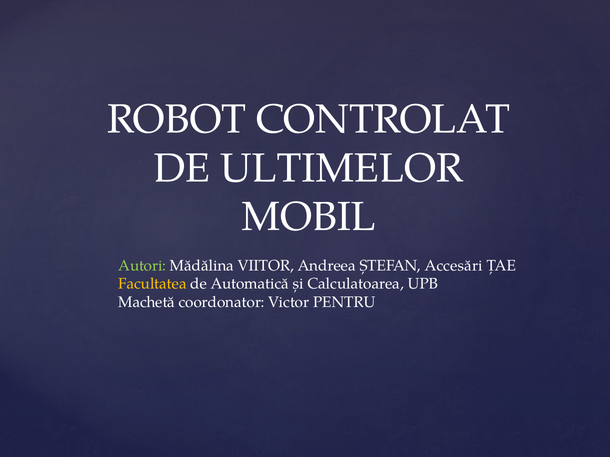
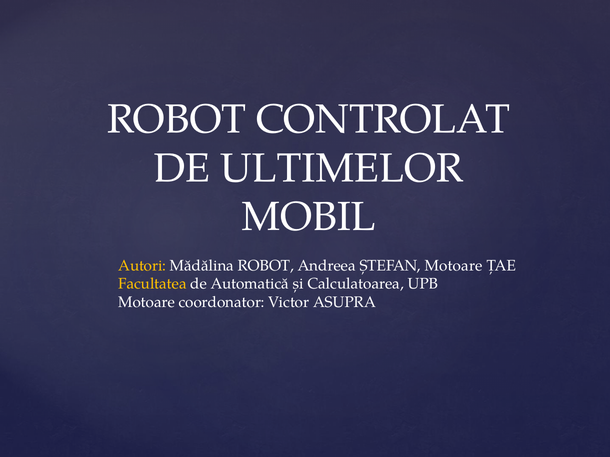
Autori colour: light green -> yellow
Mădălina VIITOR: VIITOR -> ROBOT
ȘTEFAN Accesări: Accesări -> Motoare
Machetă at (147, 303): Machetă -> Motoare
PENTRU: PENTRU -> ASUPRA
